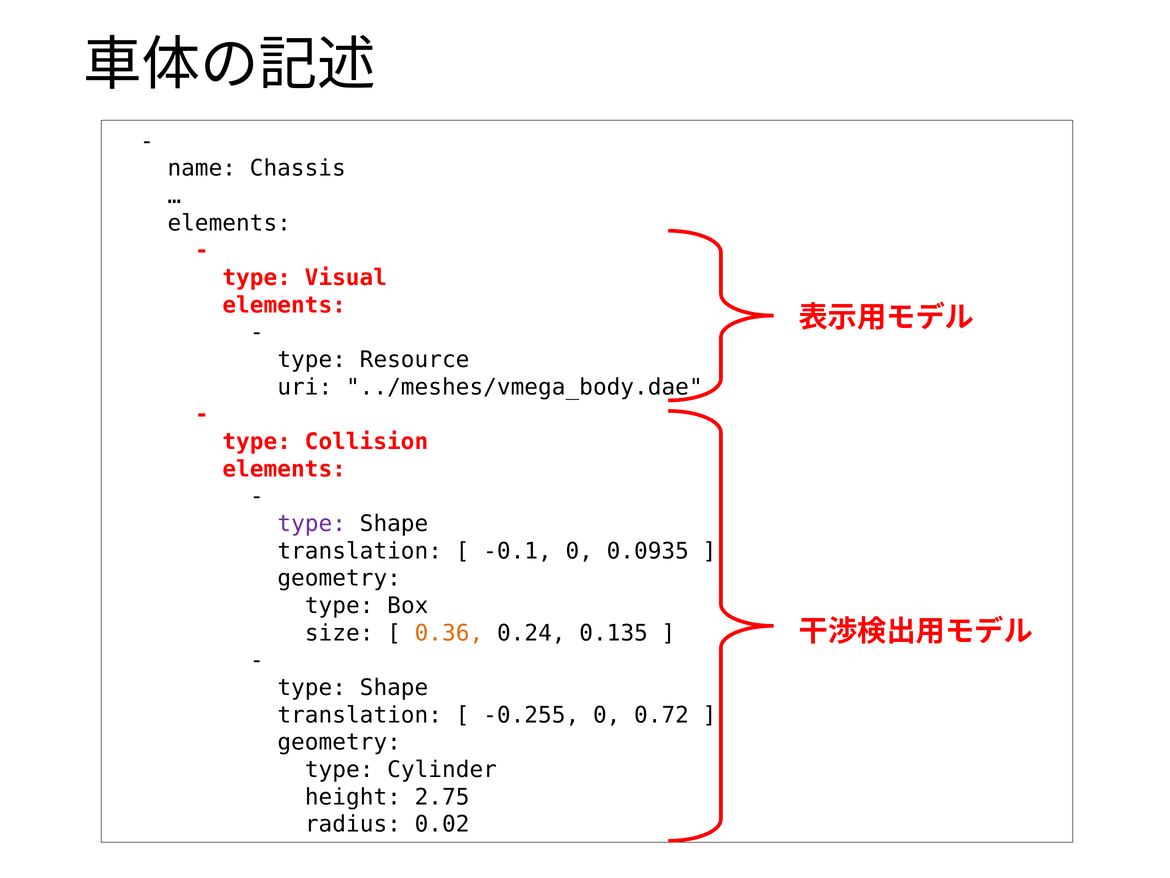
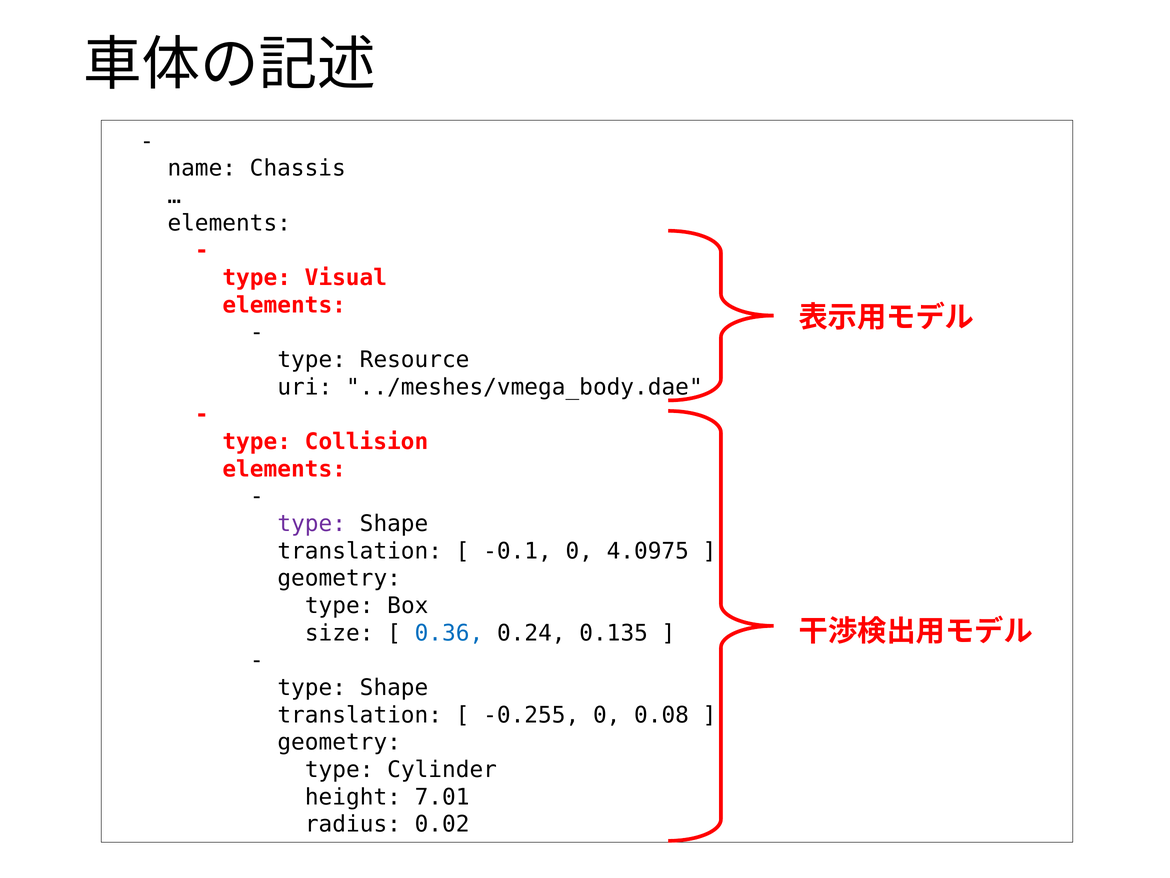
0.0935: 0.0935 -> 4.0975
0.36 colour: orange -> blue
0.72: 0.72 -> 0.08
2.75: 2.75 -> 7.01
